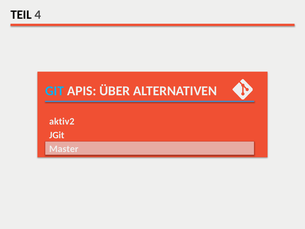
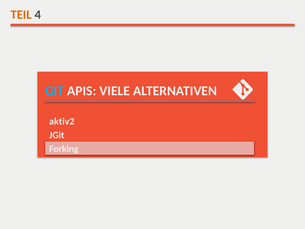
TEIL colour: black -> orange
ÜBER: ÜBER -> VIELE
Master: Master -> Forking
